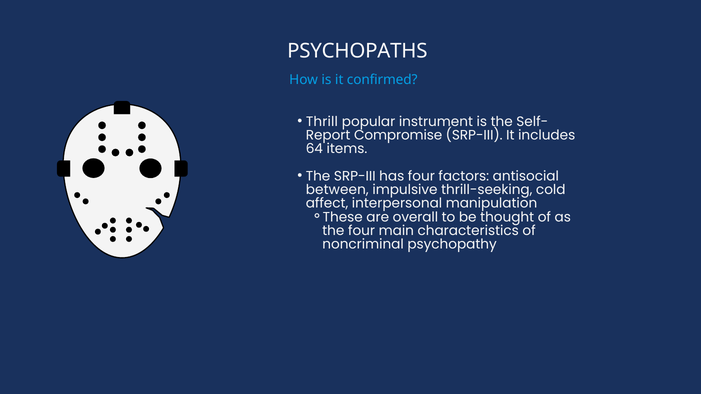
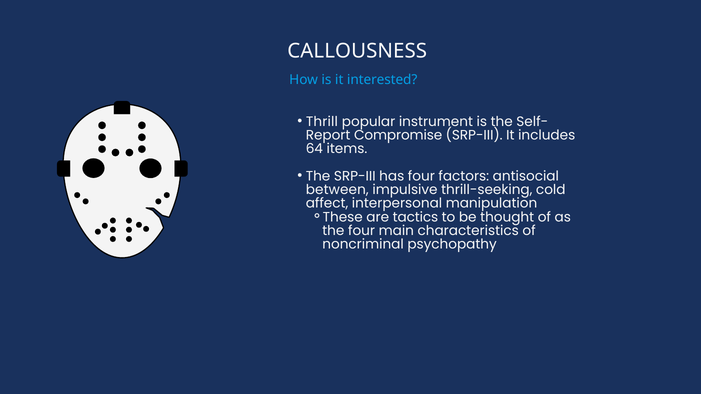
PSYCHOPATHS: PSYCHOPATHS -> CALLOUSNESS
confirmed: confirmed -> interested
overall: overall -> tactics
